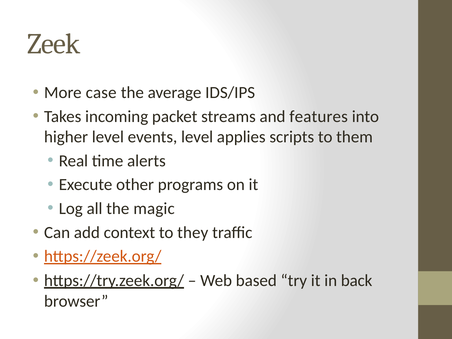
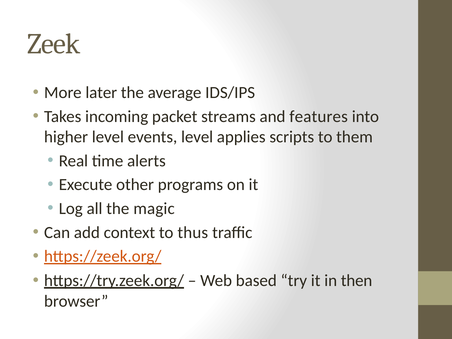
case: case -> later
they: they -> thus
back: back -> then
